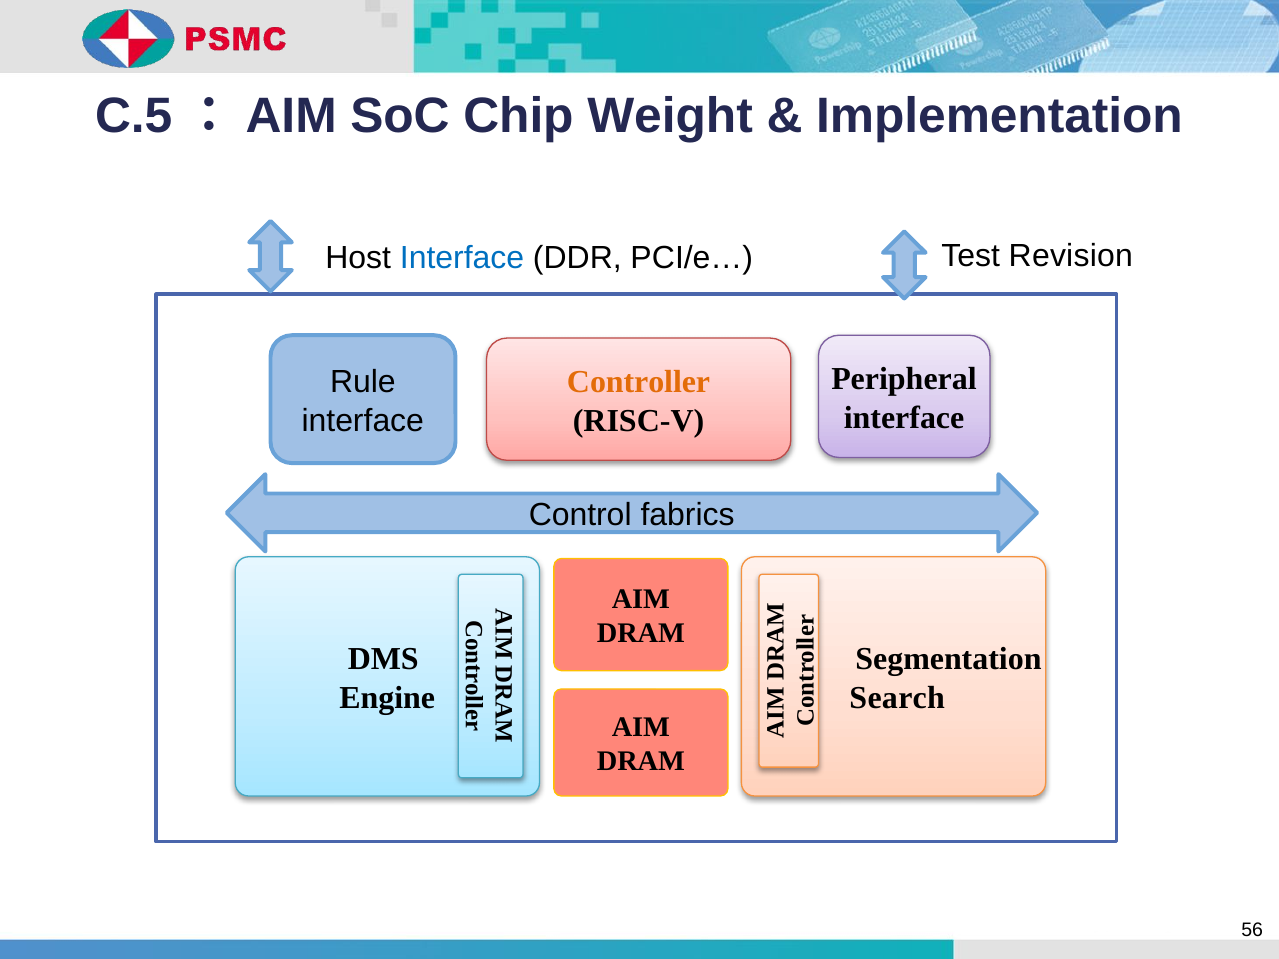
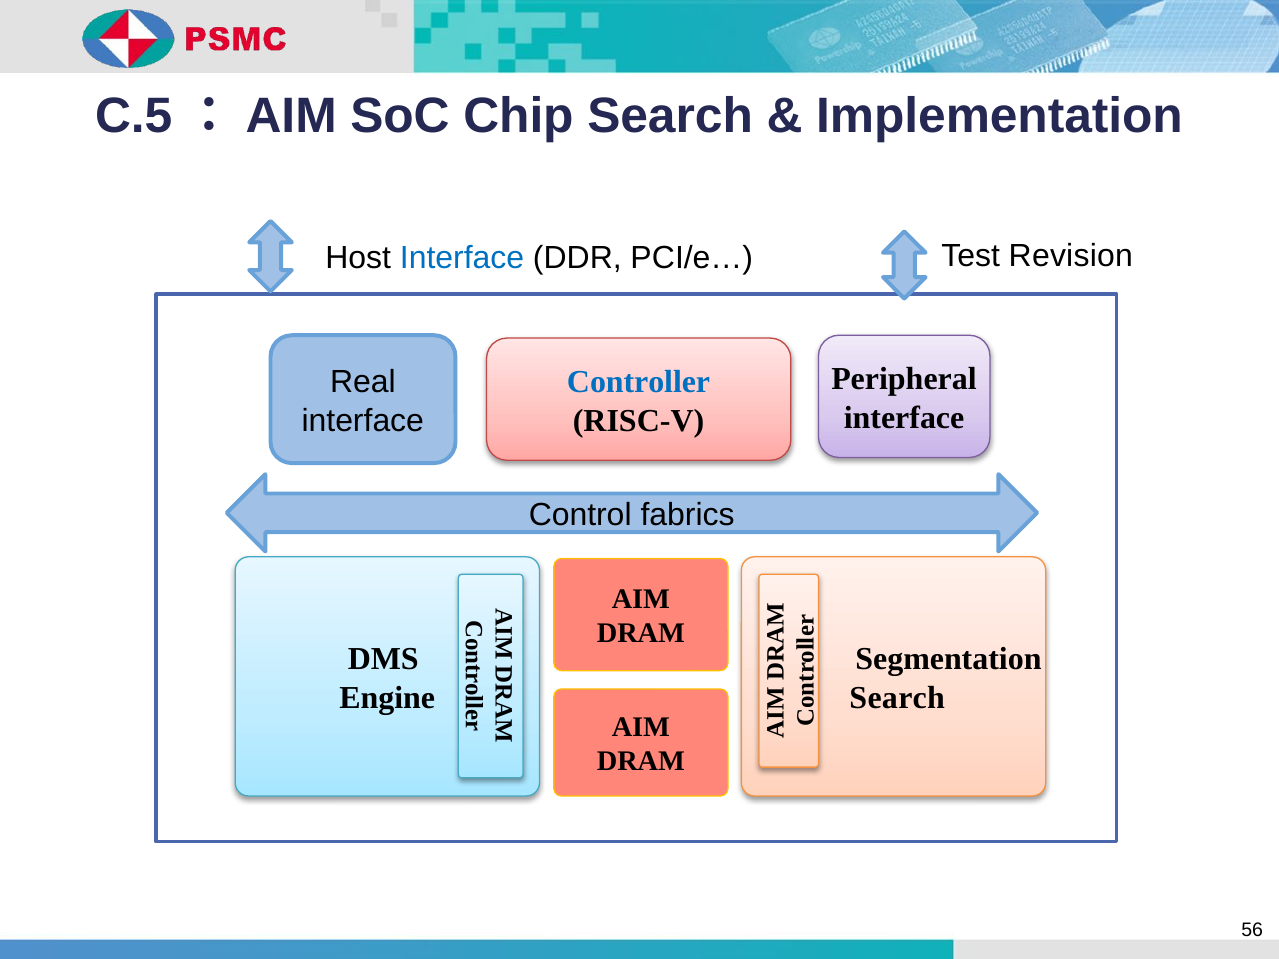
Chip Weight: Weight -> Search
Rule: Rule -> Real
Controller colour: orange -> blue
